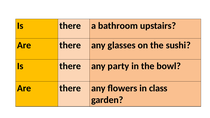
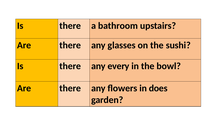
party: party -> every
class: class -> does
